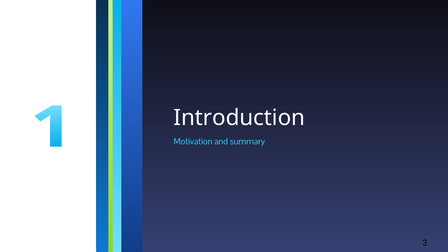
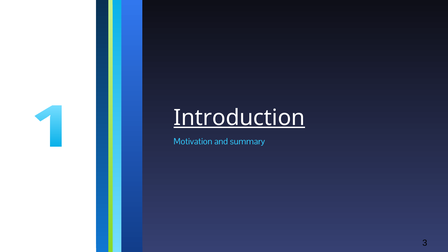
Introduction underline: none -> present
